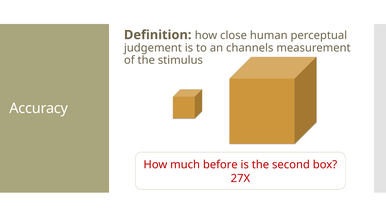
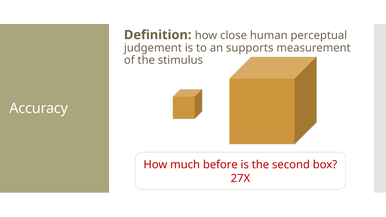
channels: channels -> supports
